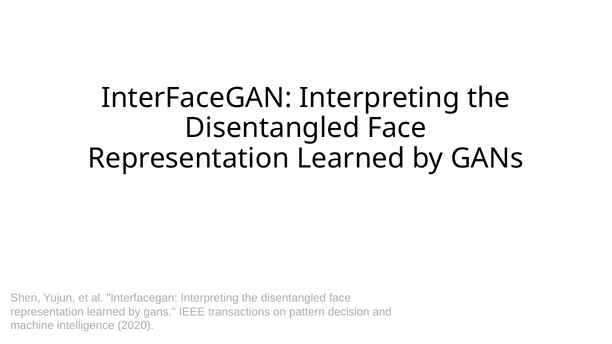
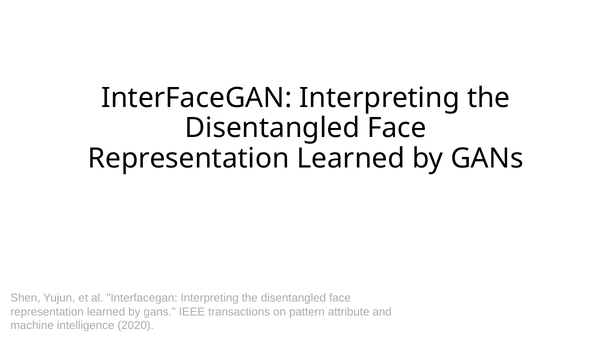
decision: decision -> attribute
